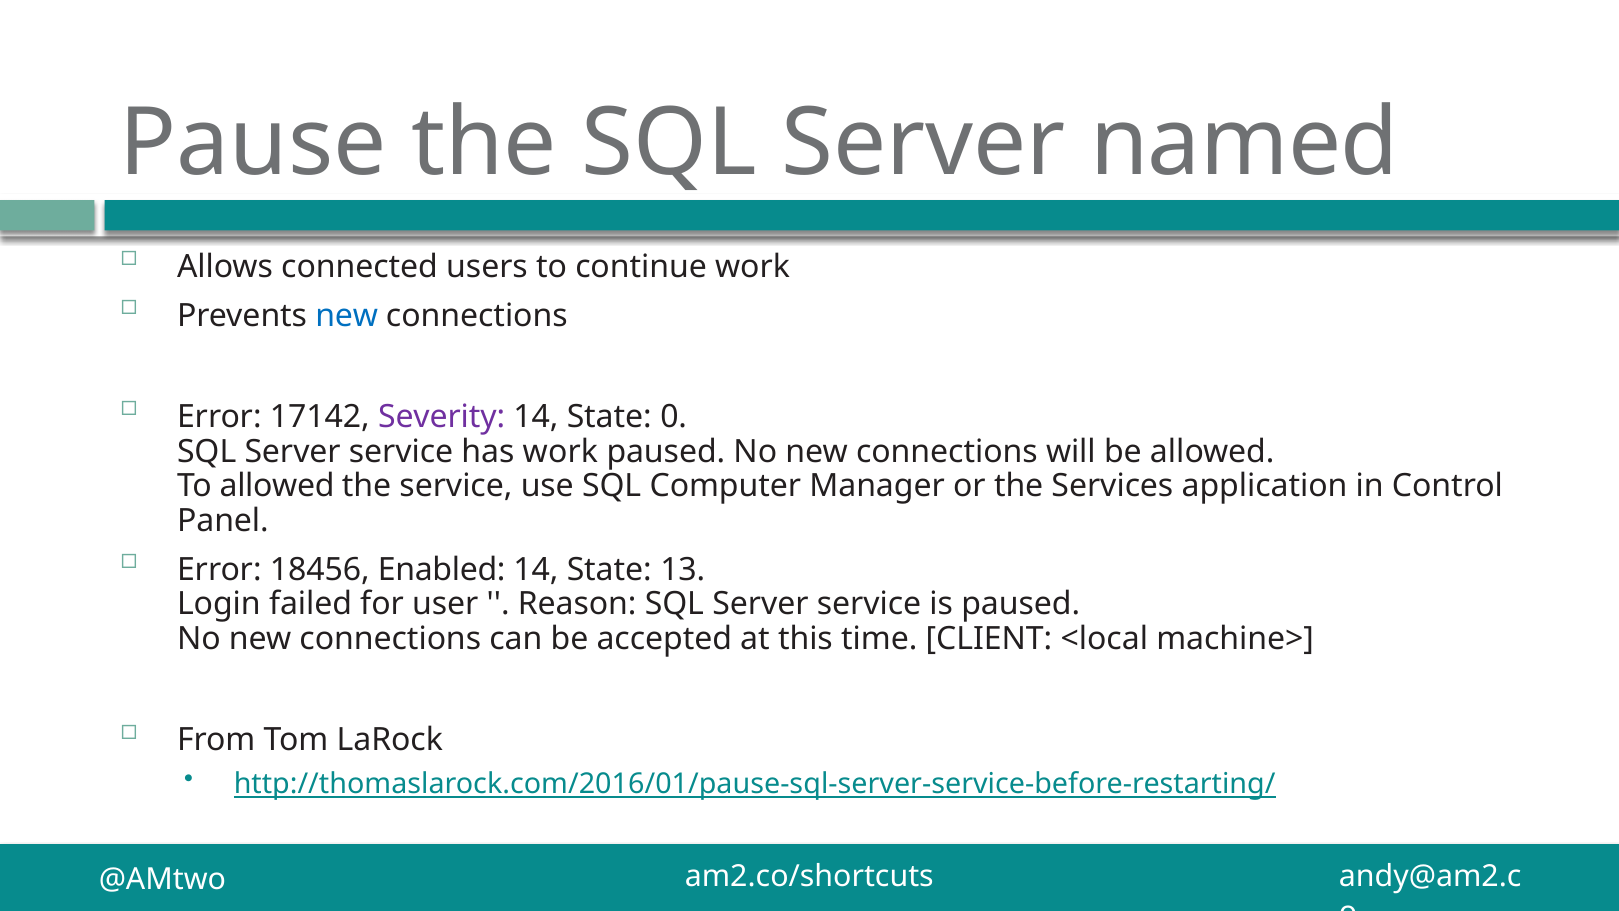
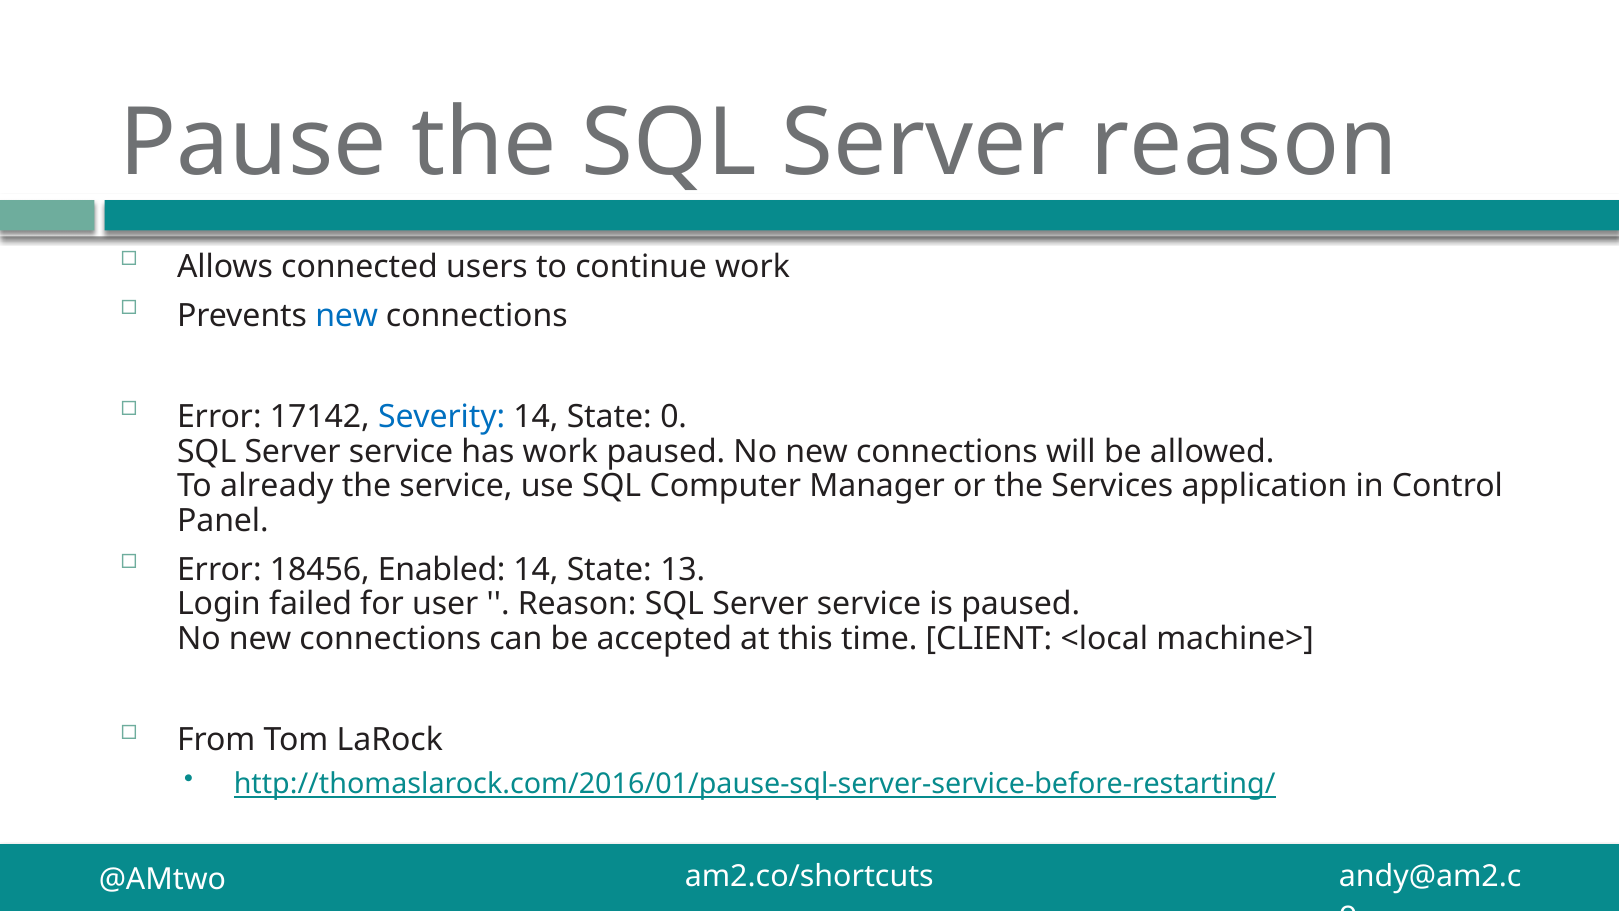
Server named: named -> reason
Severity colour: purple -> blue
To allowed: allowed -> already
